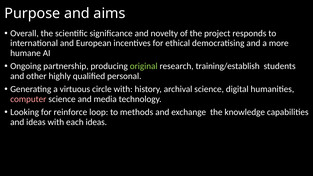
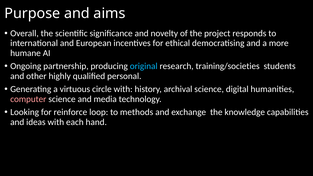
original colour: light green -> light blue
training/establish: training/establish -> training/societies
each ideas: ideas -> hand
